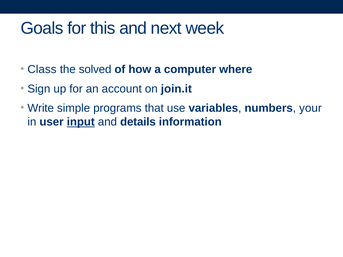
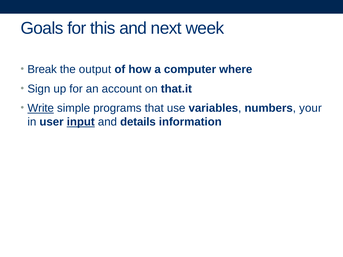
Class: Class -> Break
solved: solved -> output
join.it: join.it -> that.it
Write underline: none -> present
